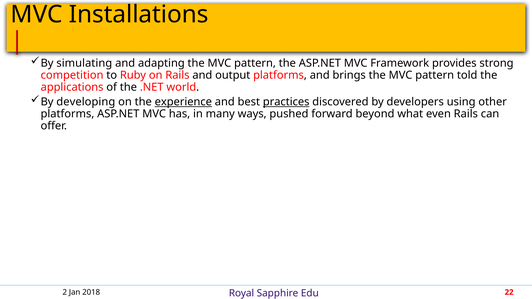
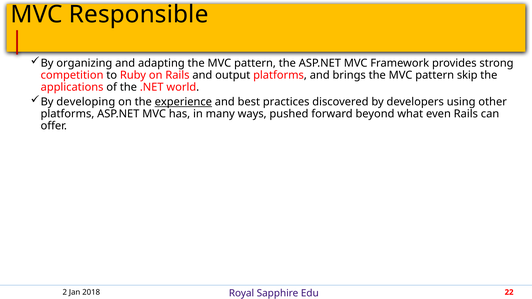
Installations: Installations -> Responsible
simulating: simulating -> organizing
told: told -> skip
practices underline: present -> none
